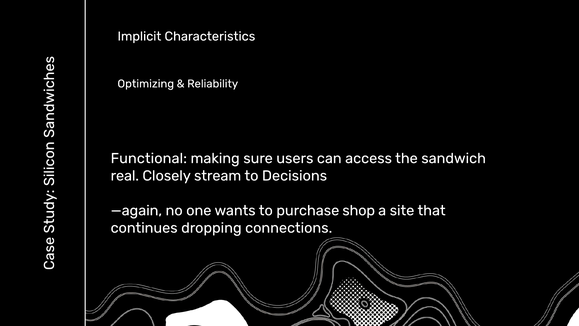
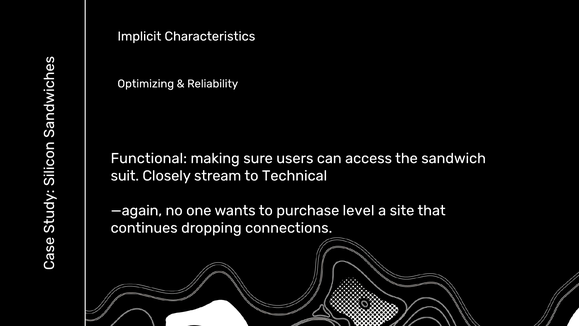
real: real -> suit
Decisions: Decisions -> Technical
shop: shop -> level
